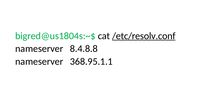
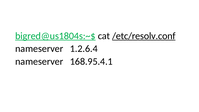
bigred@us1804s:~$ underline: none -> present
8.4.8.8: 8.4.8.8 -> 1.2.6.4
368.95.1.1: 368.95.1.1 -> 168.95.4.1
